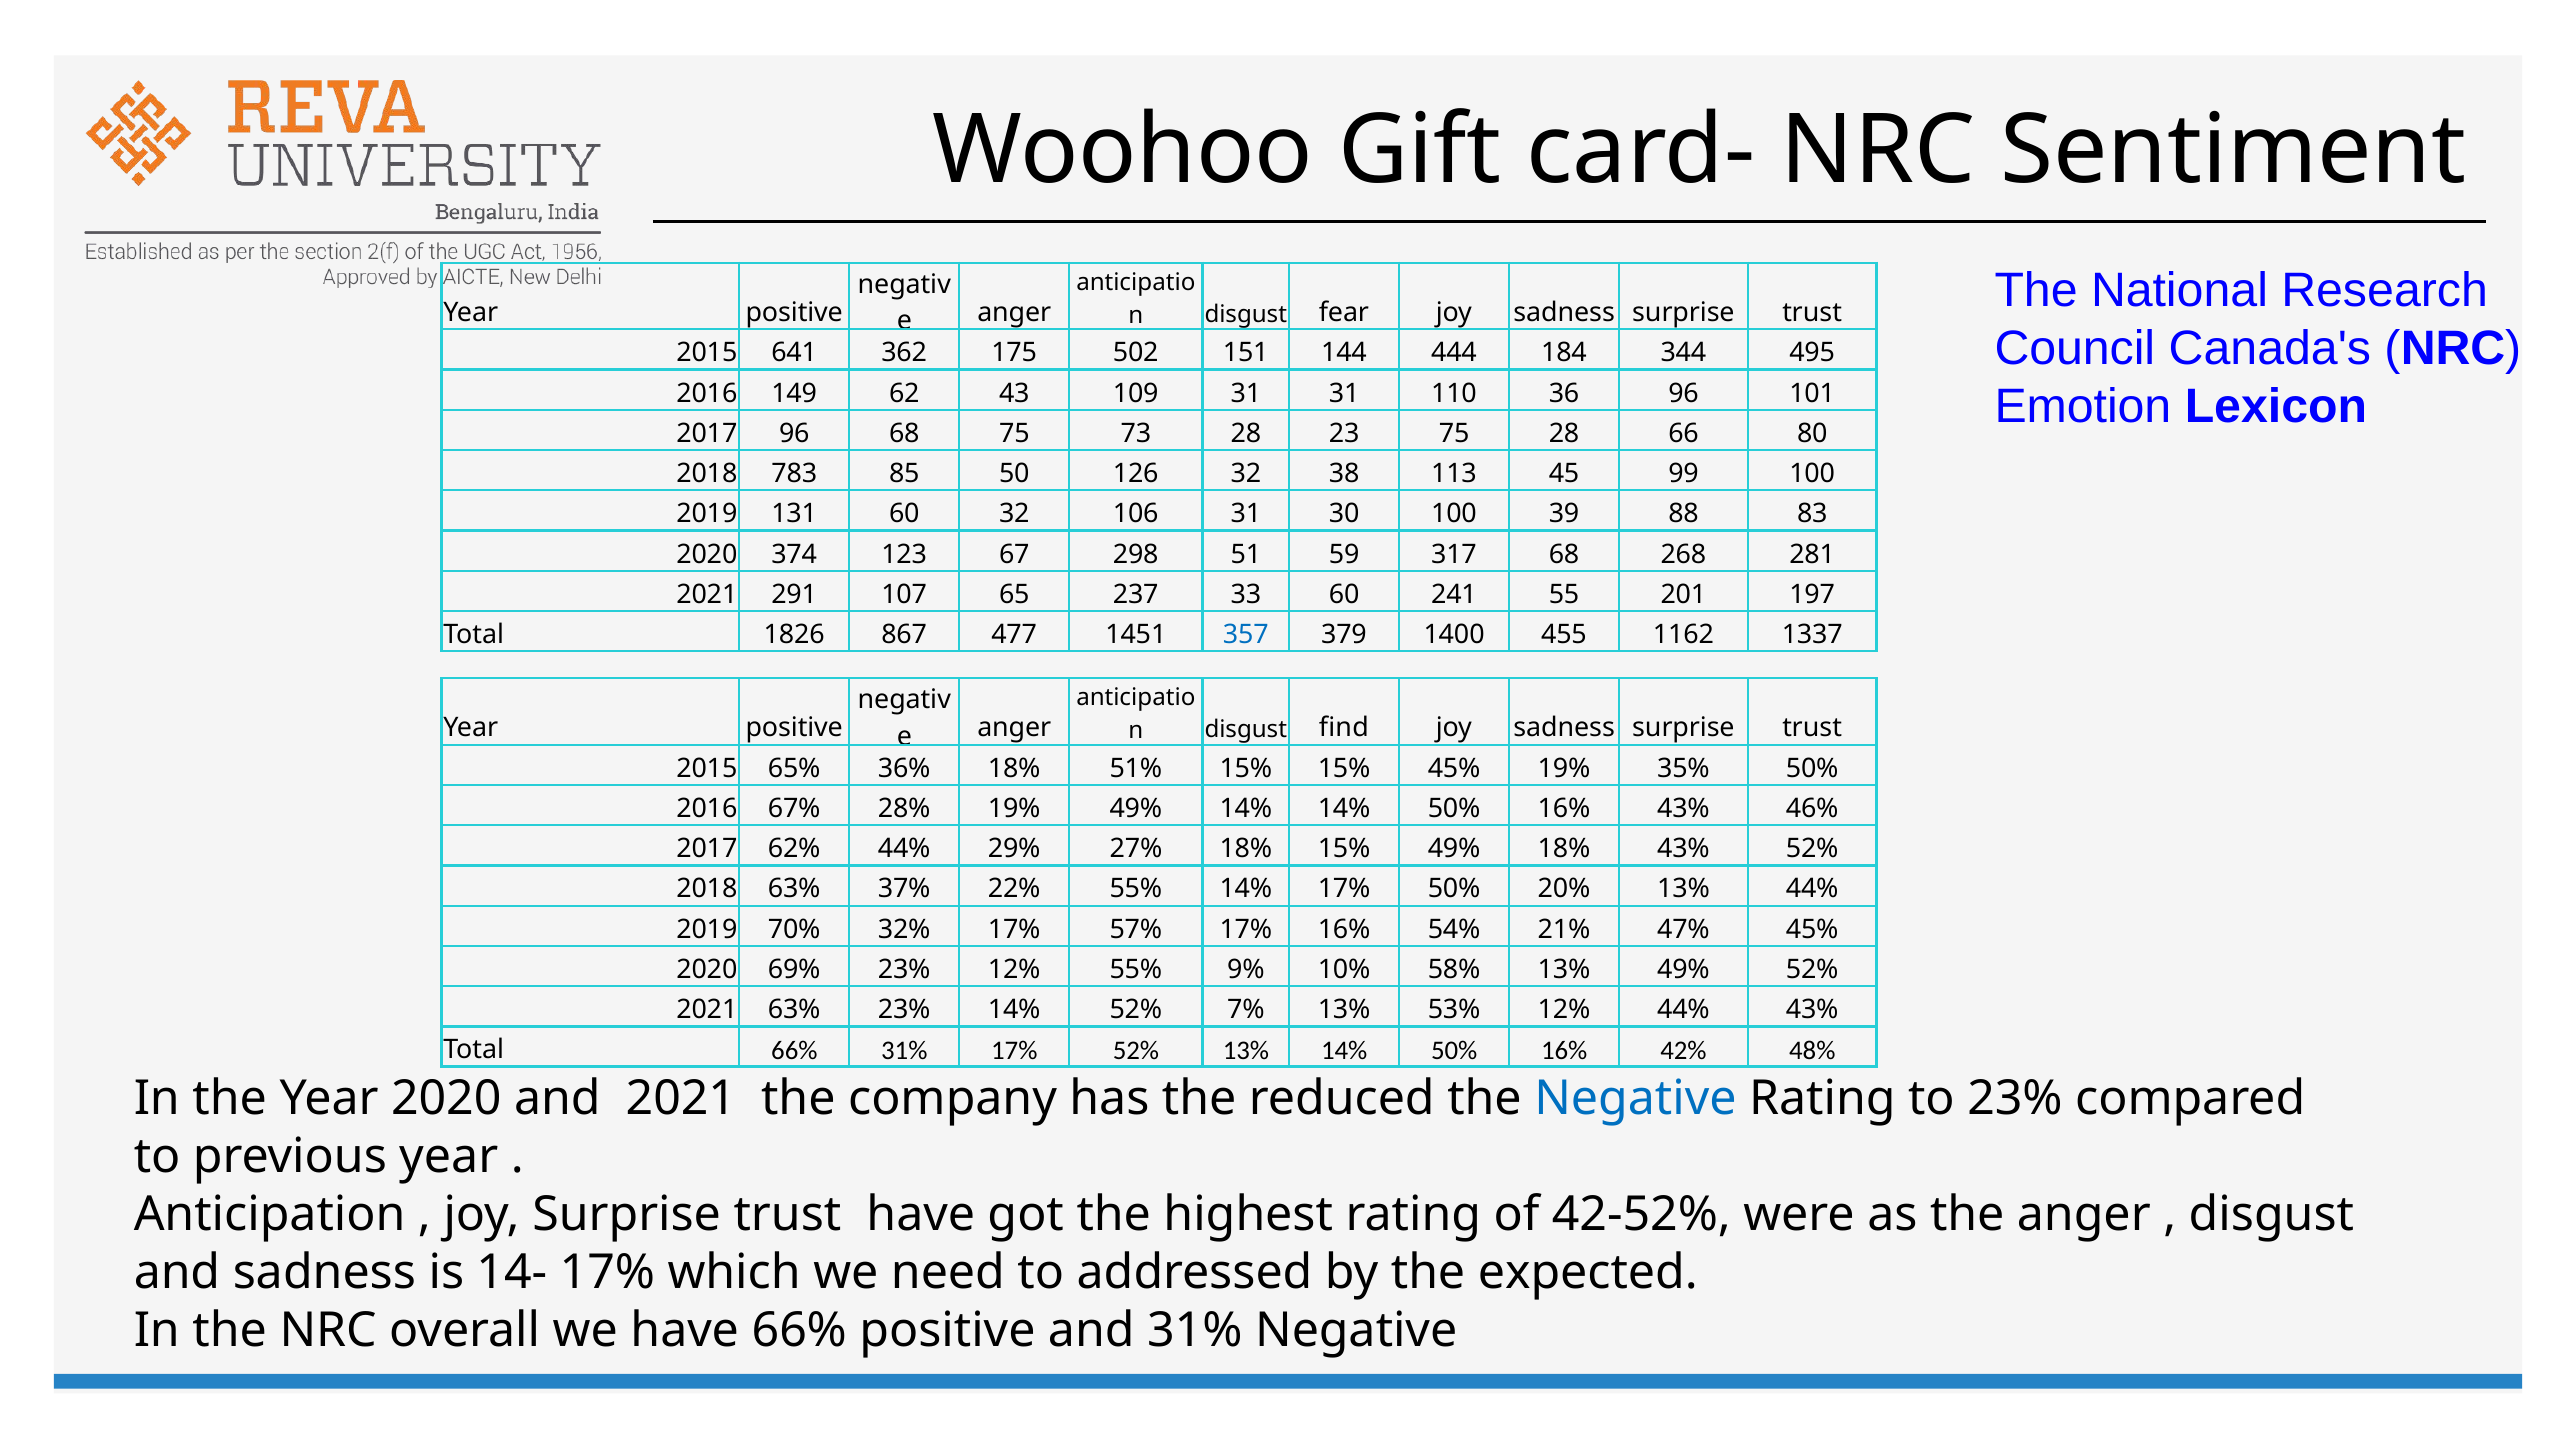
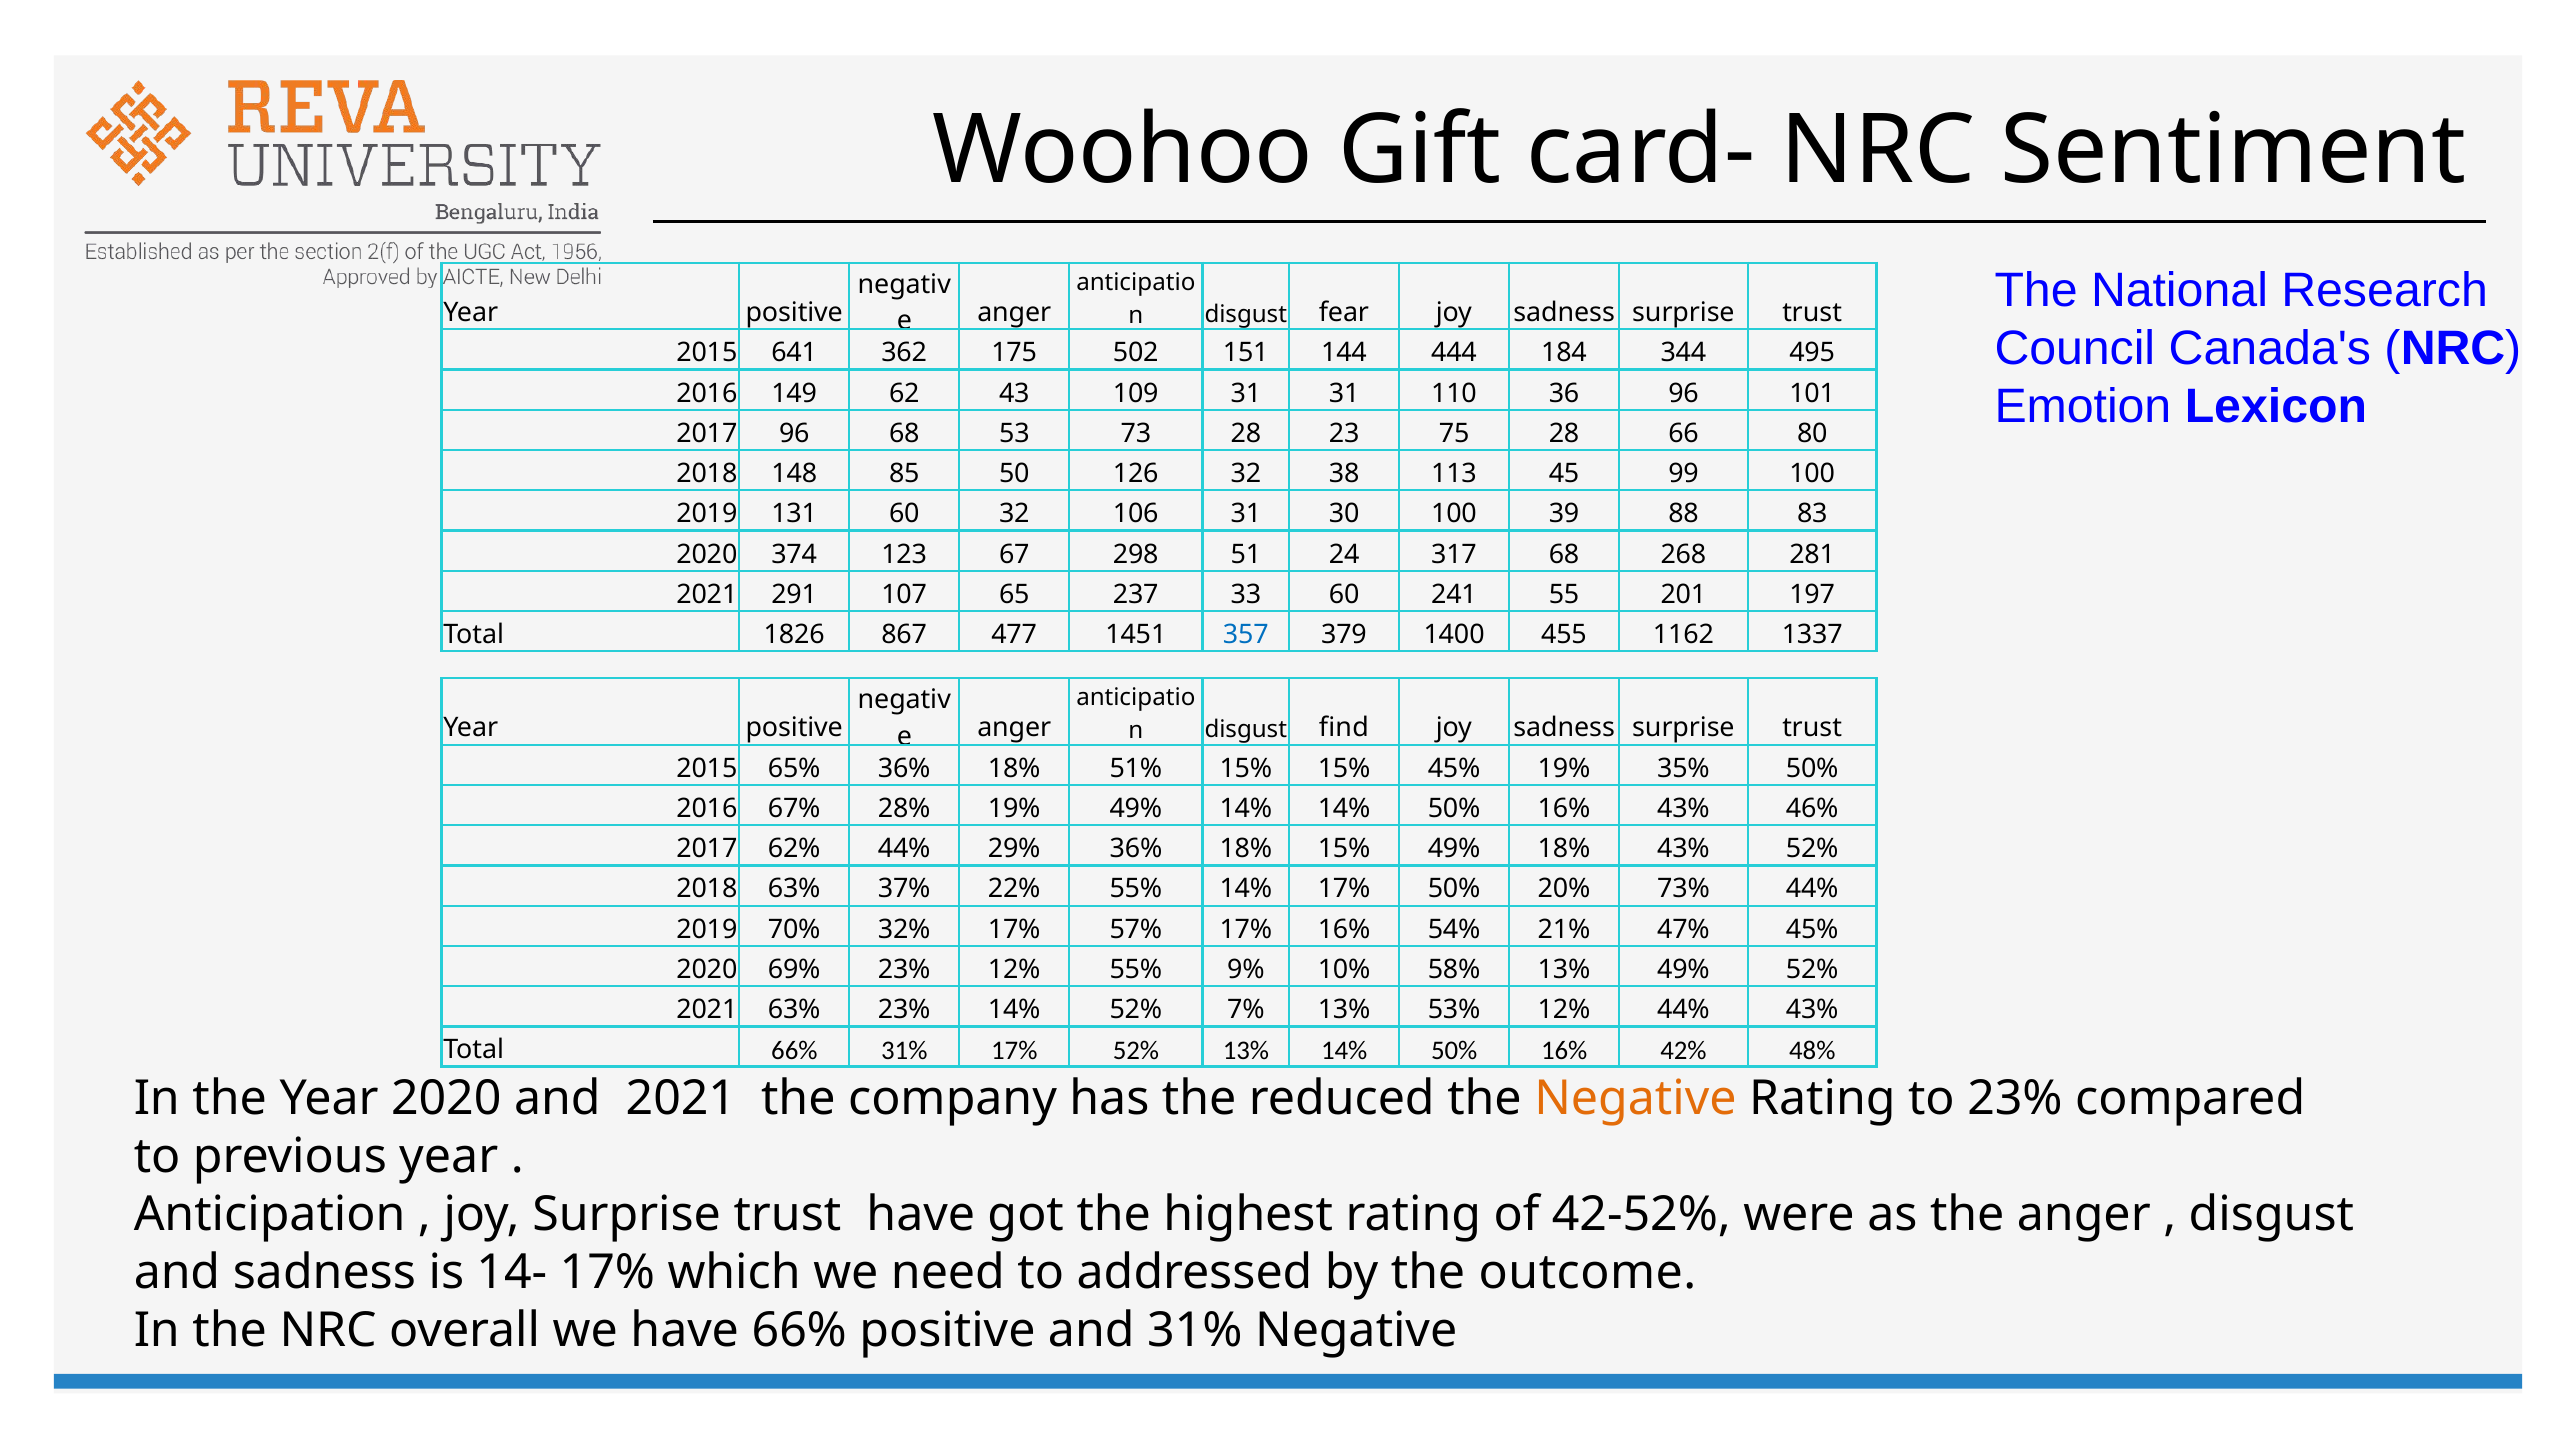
68 75: 75 -> 53
783: 783 -> 148
59: 59 -> 24
29% 27%: 27% -> 36%
20% 13%: 13% -> 73%
Negative at (1635, 1098) colour: blue -> orange
expected: expected -> outcome
